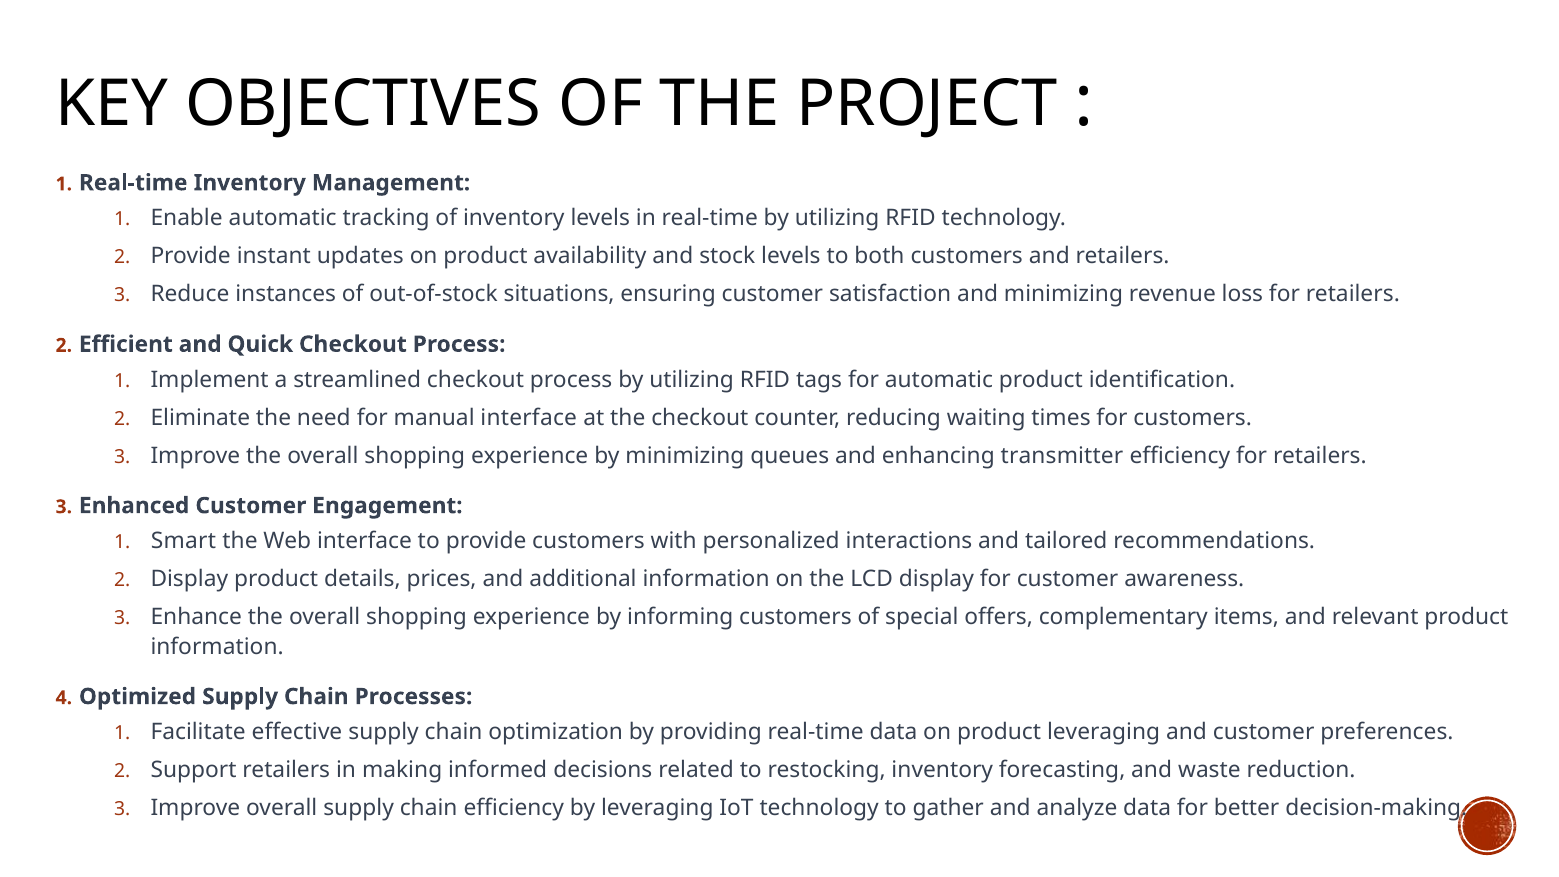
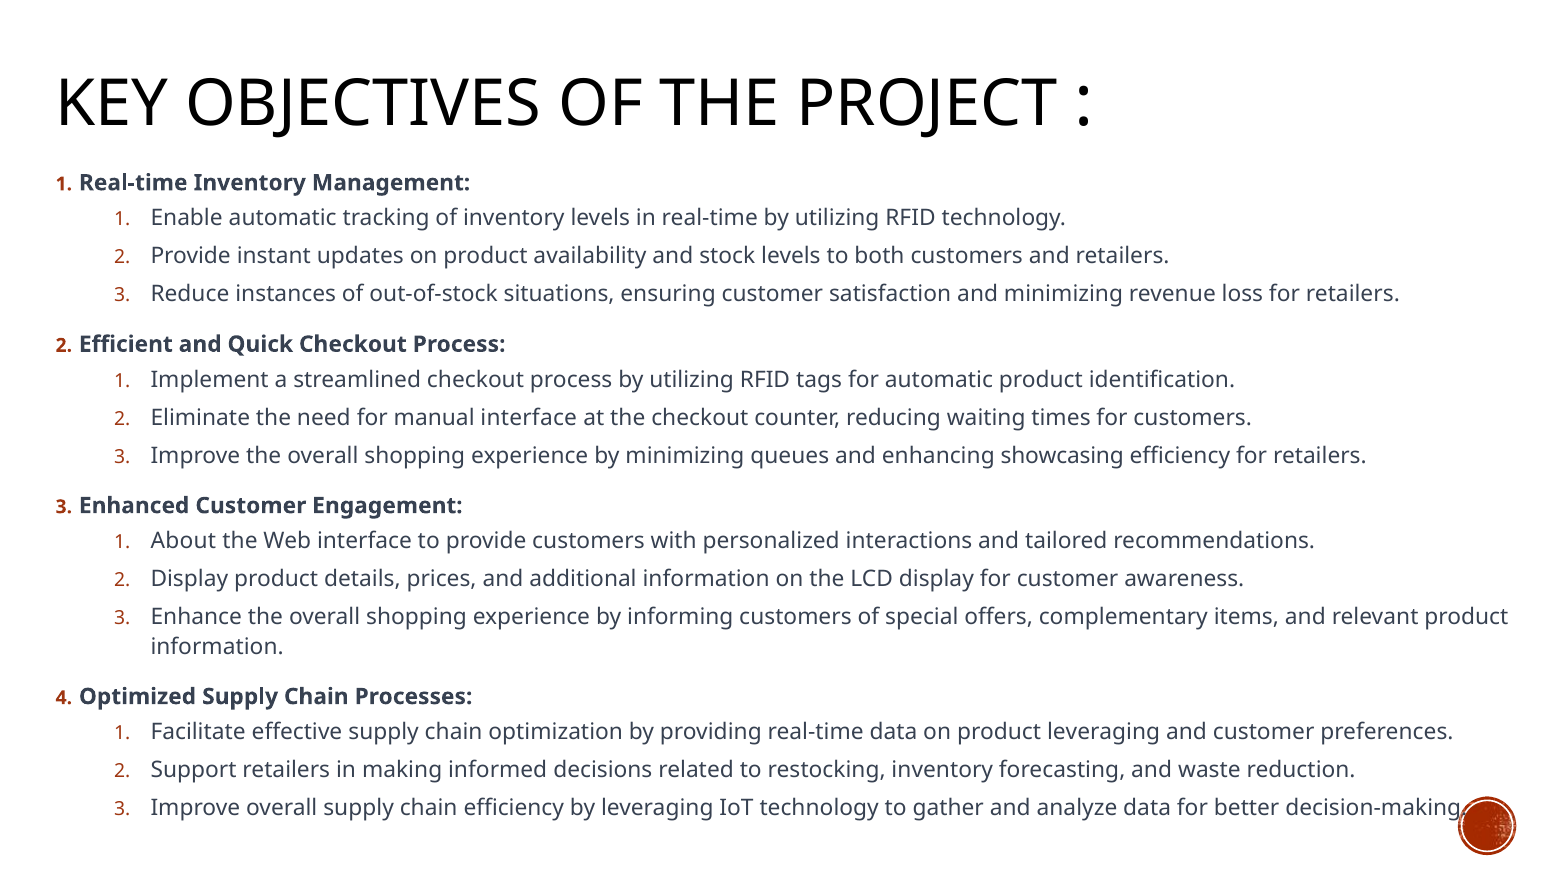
transmitter: transmitter -> showcasing
Smart: Smart -> About
